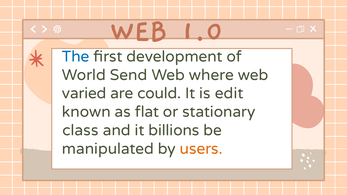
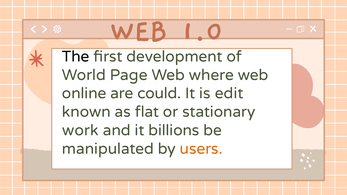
The colour: blue -> black
Send: Send -> Page
varied: varied -> online
class: class -> work
